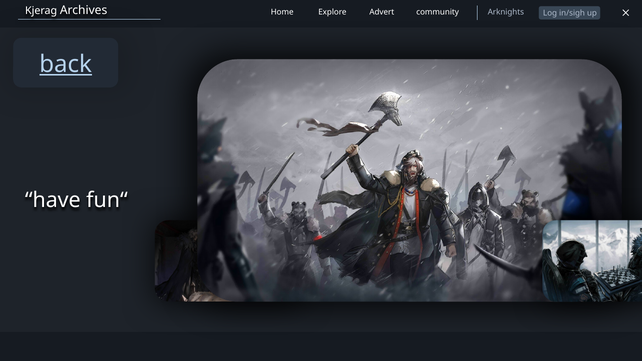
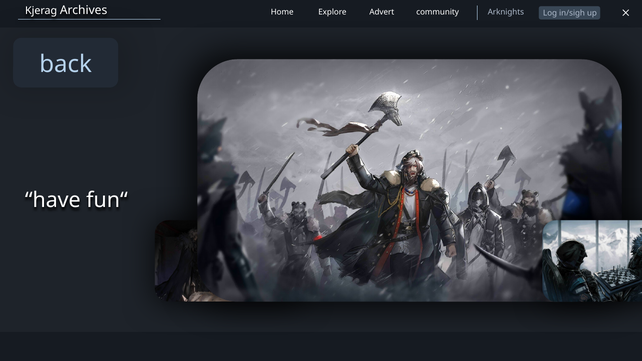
back underline: present -> none
